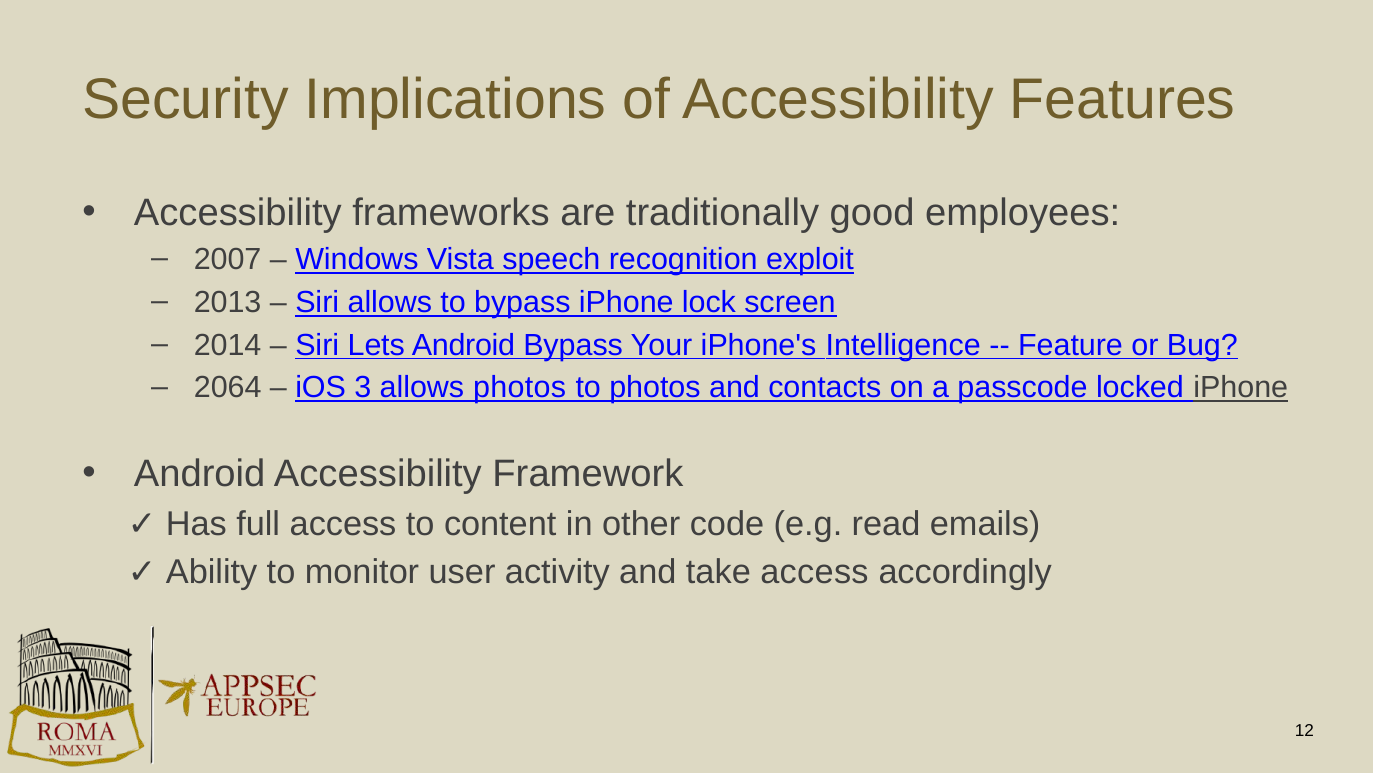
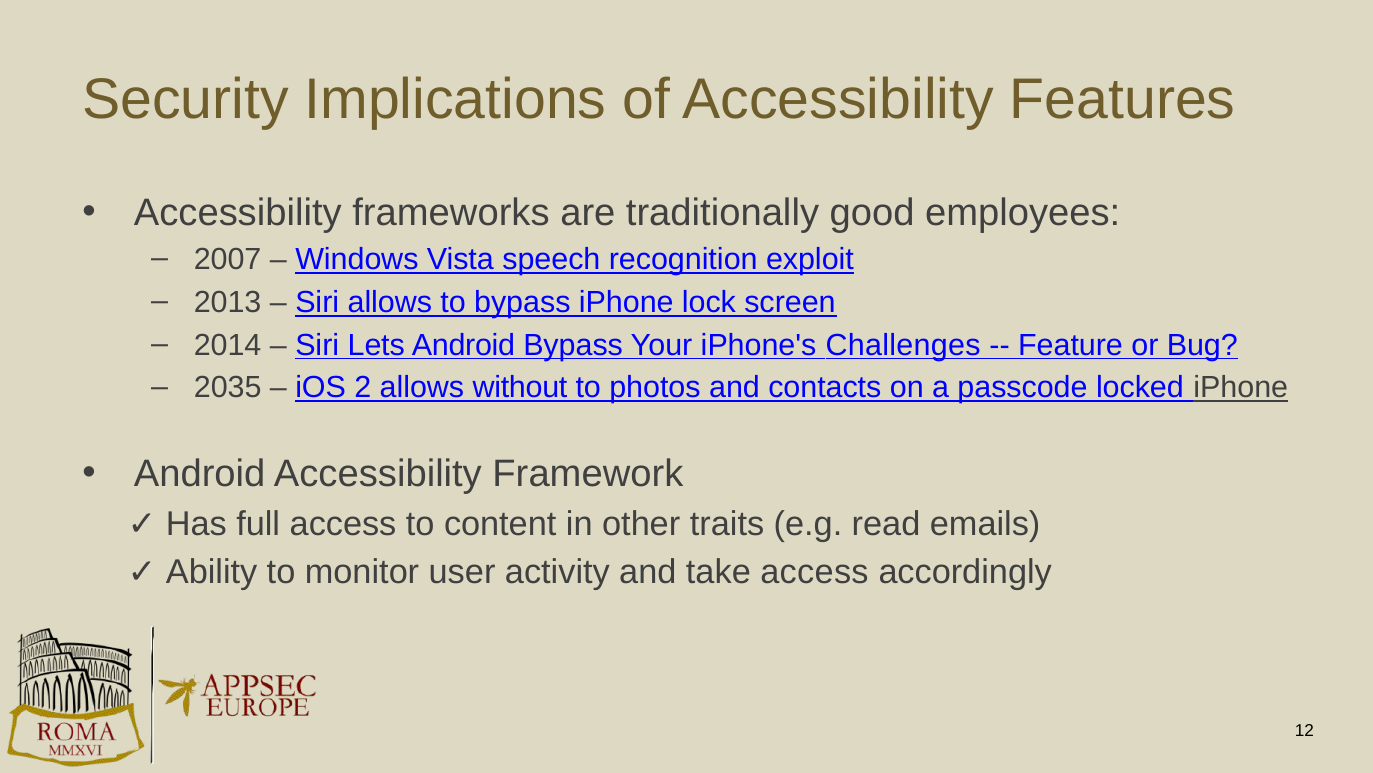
Intelligence: Intelligence -> Challenges
2064: 2064 -> 2035
3: 3 -> 2
allows photos: photos -> without
code: code -> traits
